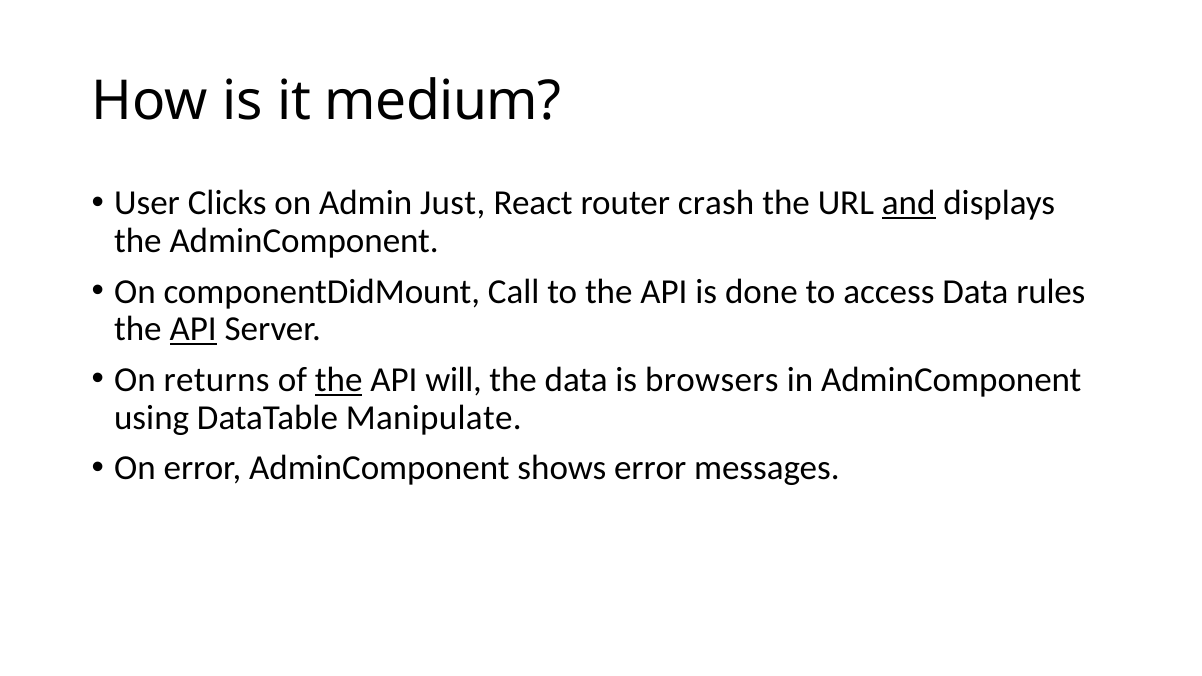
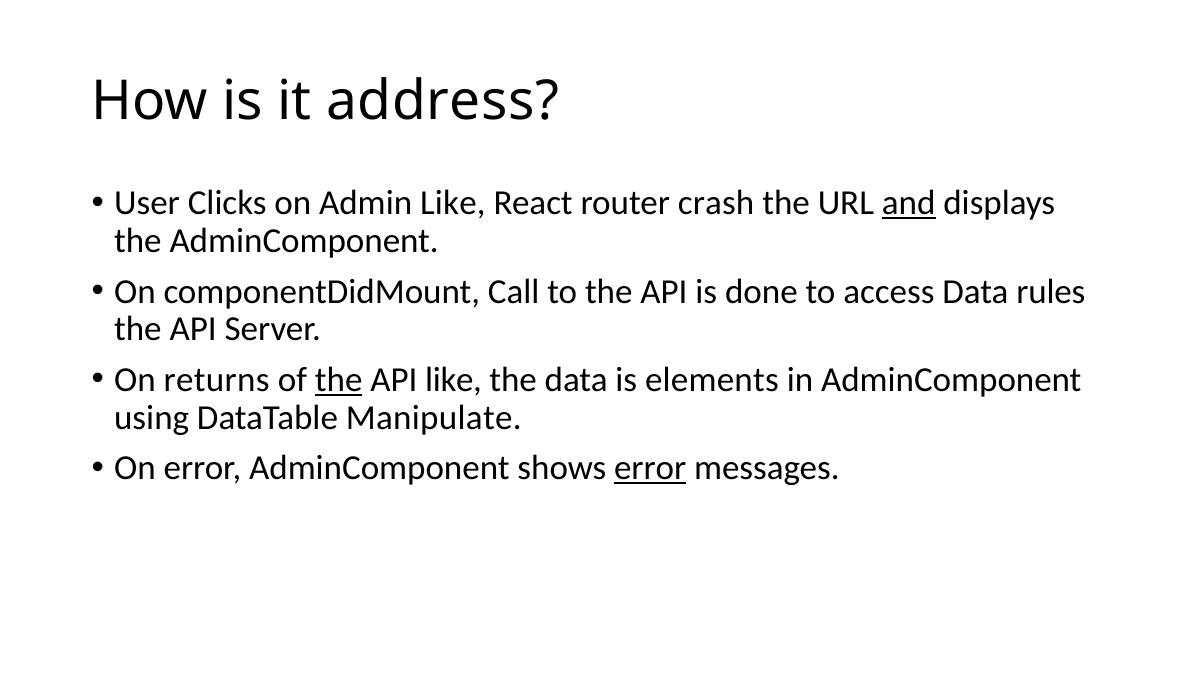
medium: medium -> address
Admin Just: Just -> Like
API at (193, 329) underline: present -> none
API will: will -> like
browsers: browsers -> elements
error at (650, 468) underline: none -> present
